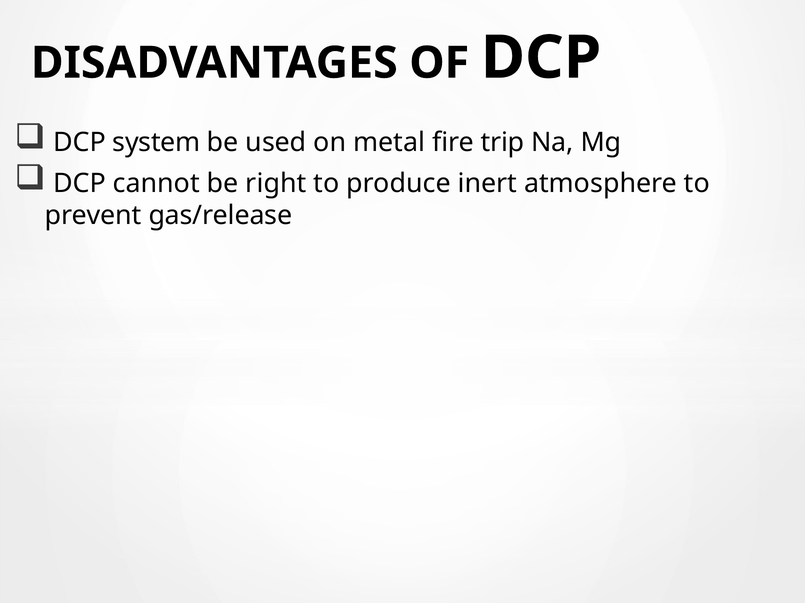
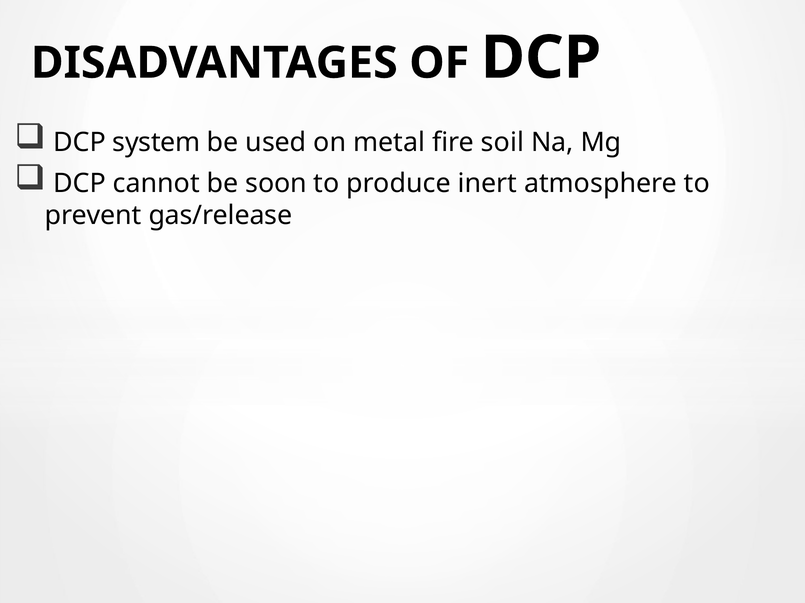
trip: trip -> soil
right: right -> soon
